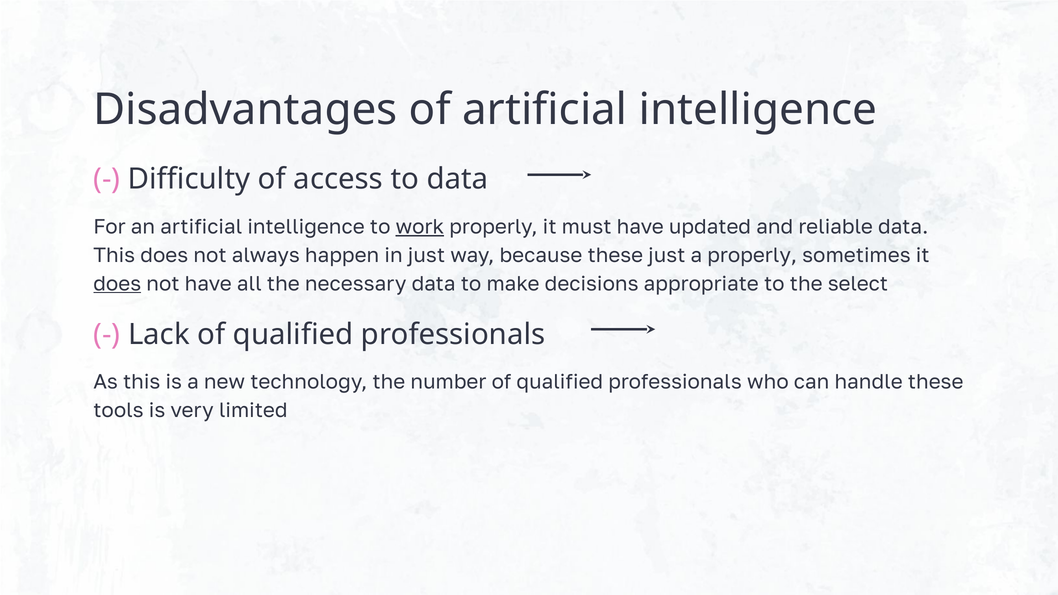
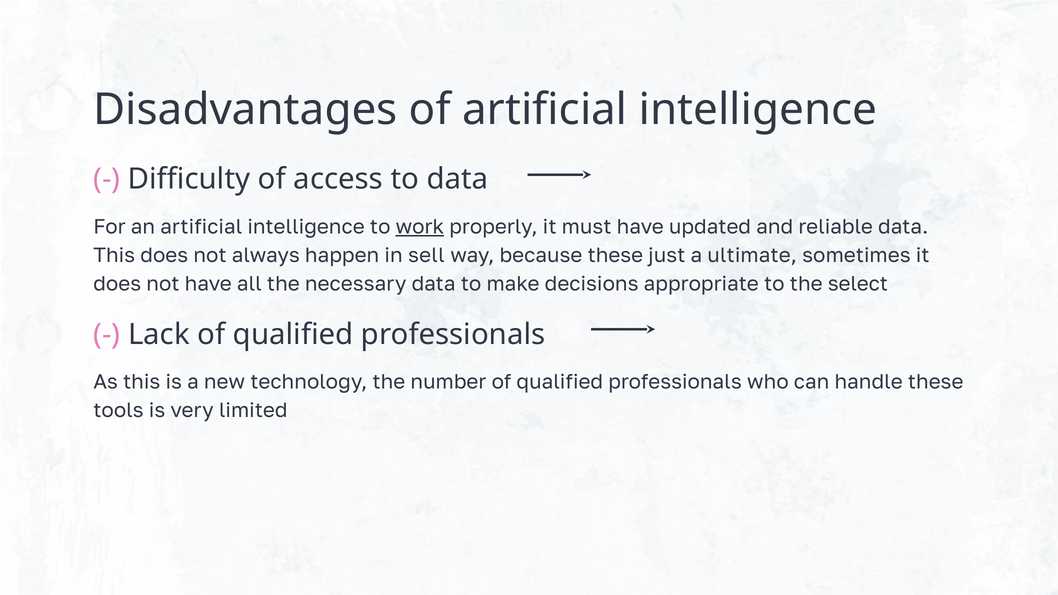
in just: just -> sell
a properly: properly -> ultimate
does at (117, 284) underline: present -> none
